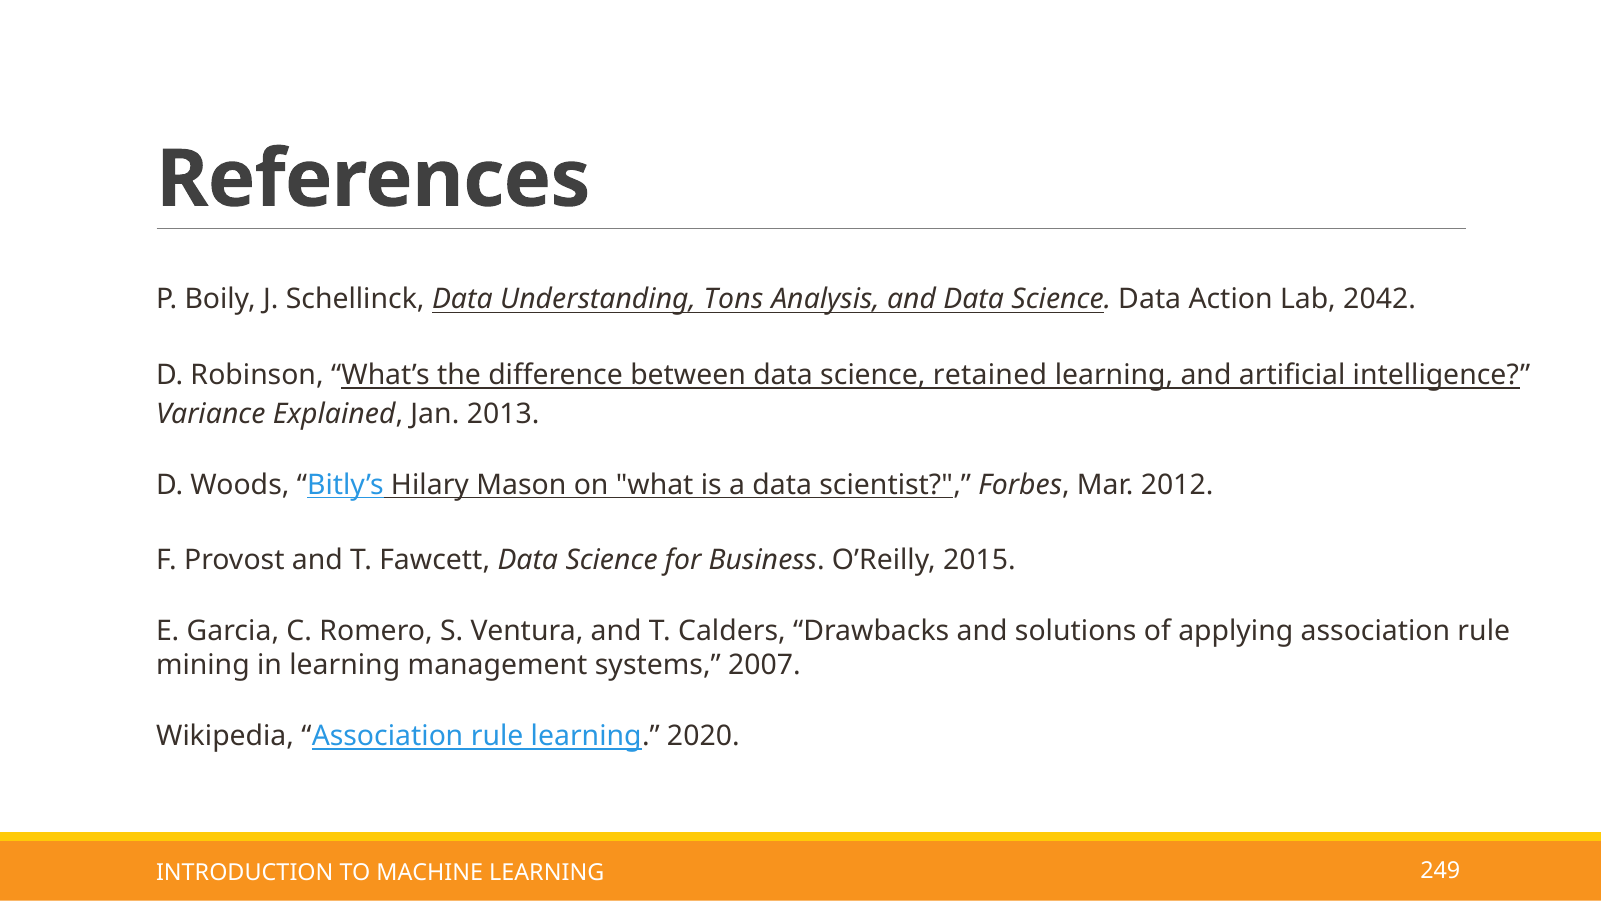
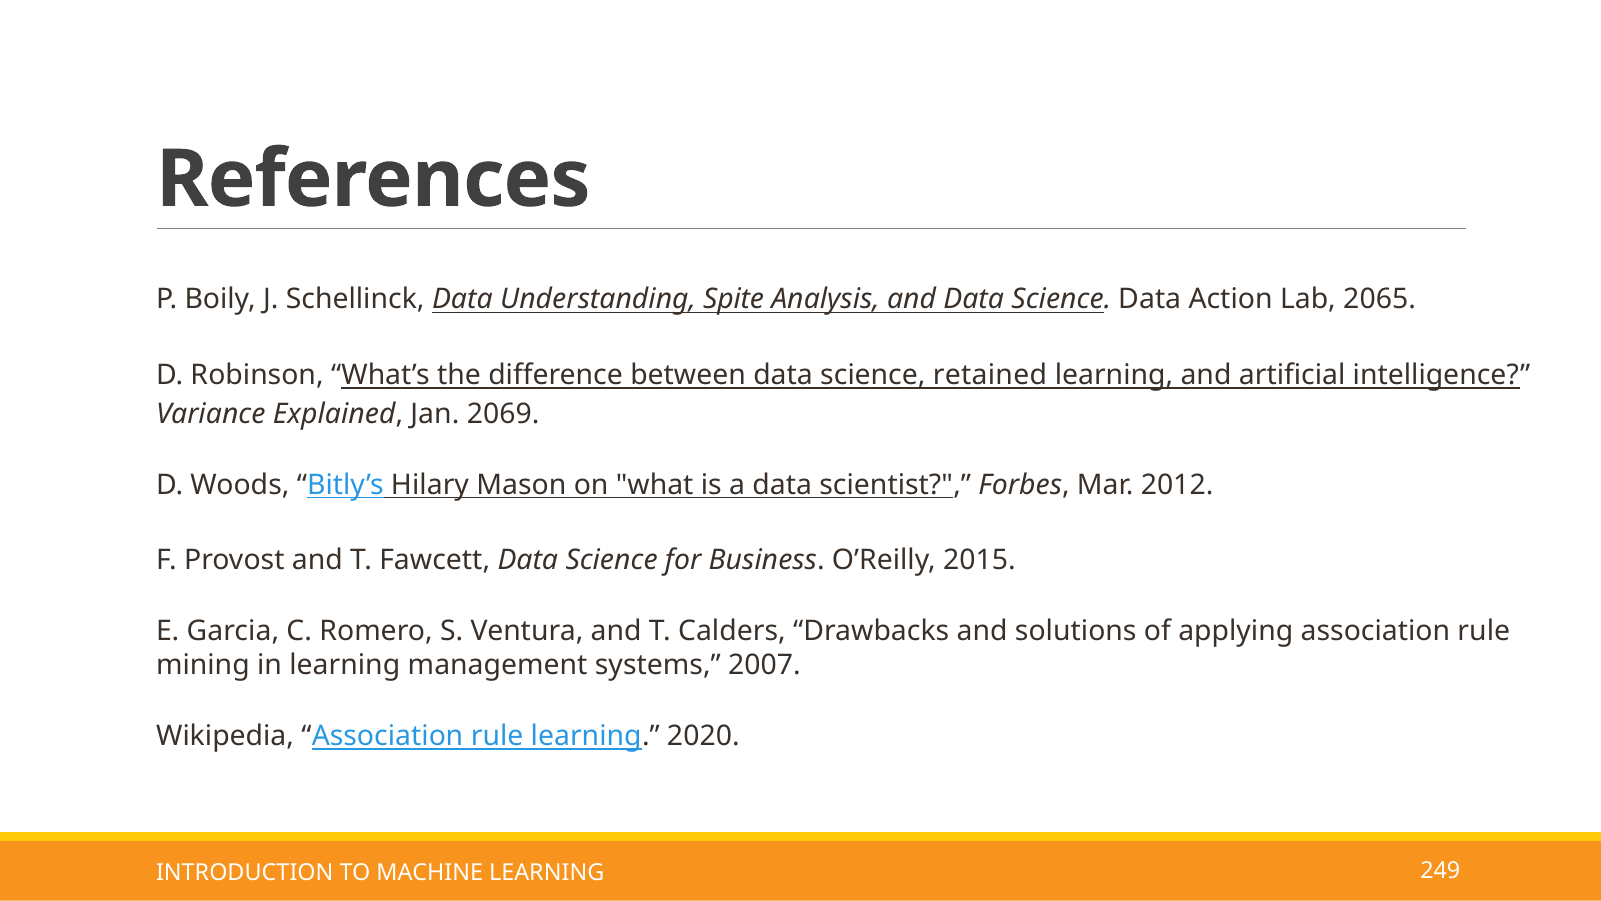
Tons: Tons -> Spite
2042: 2042 -> 2065
2013: 2013 -> 2069
